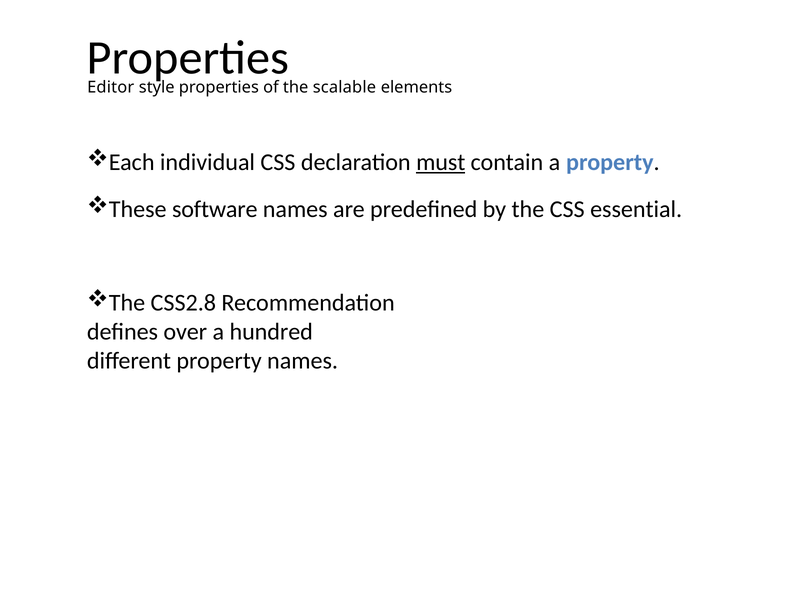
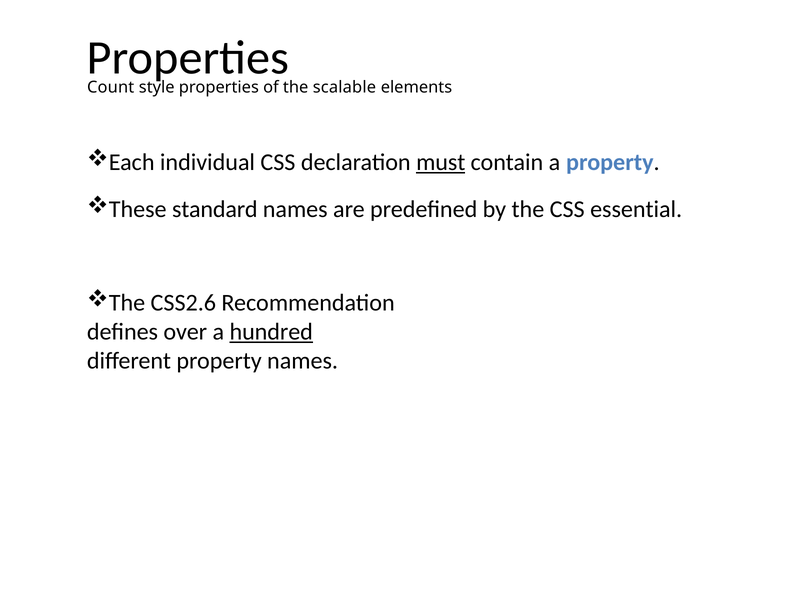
Editor: Editor -> Count
software: software -> standard
CSS2.8: CSS2.8 -> CSS2.6
hundred underline: none -> present
